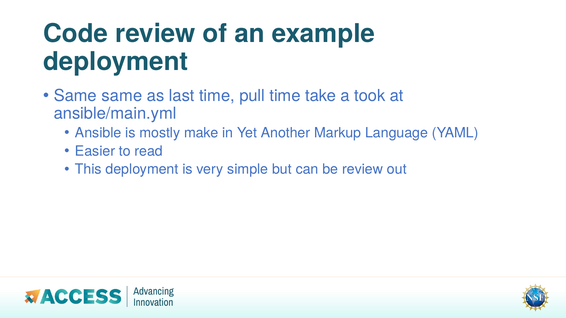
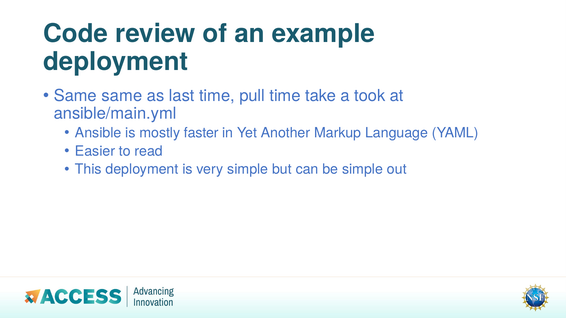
make: make -> faster
be review: review -> simple
